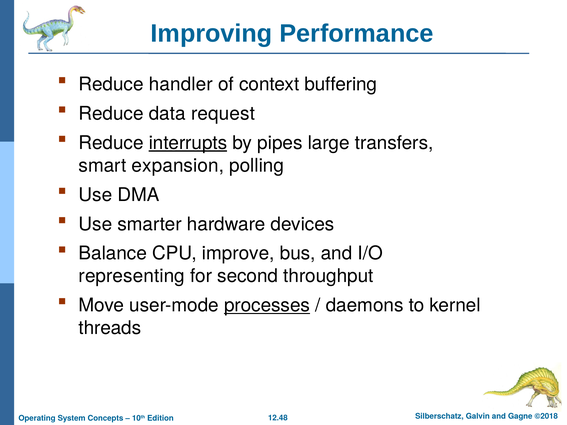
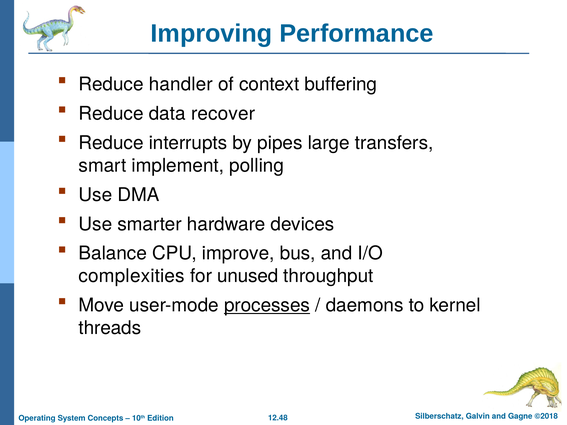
request: request -> recover
interrupts underline: present -> none
expansion: expansion -> implement
representing: representing -> complexities
second: second -> unused
